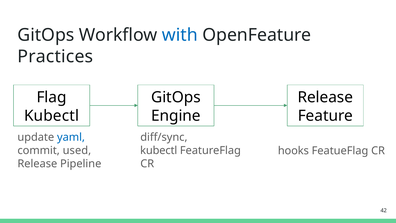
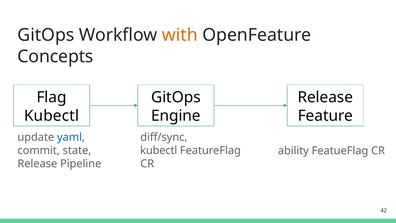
with colour: blue -> orange
Practices: Practices -> Concepts
used: used -> state
hooks: hooks -> ability
